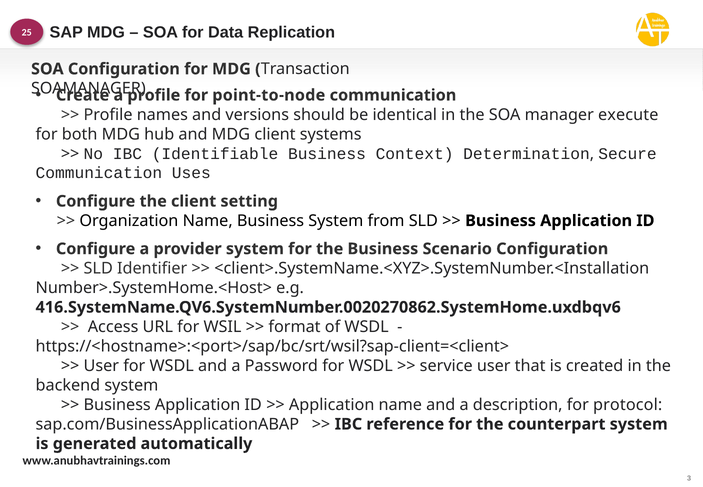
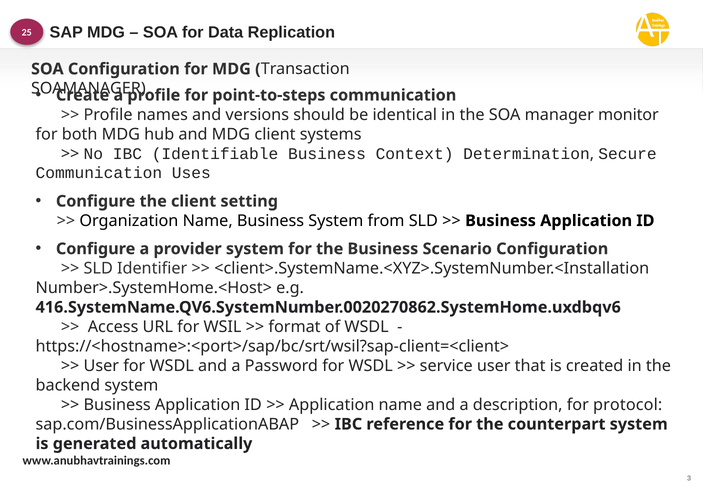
point-to-node: point-to-node -> point-to-steps
execute: execute -> monitor
